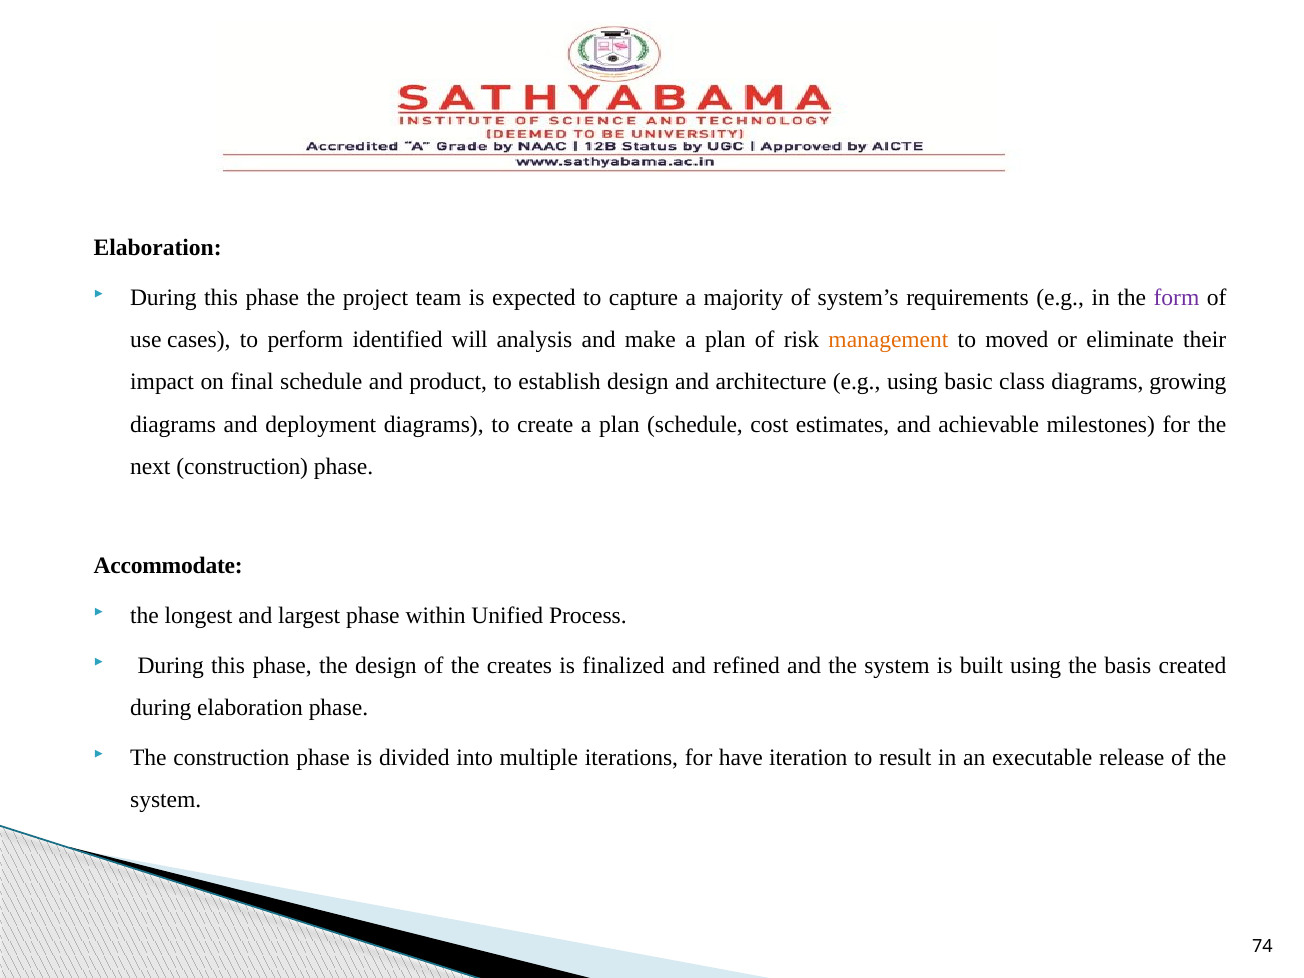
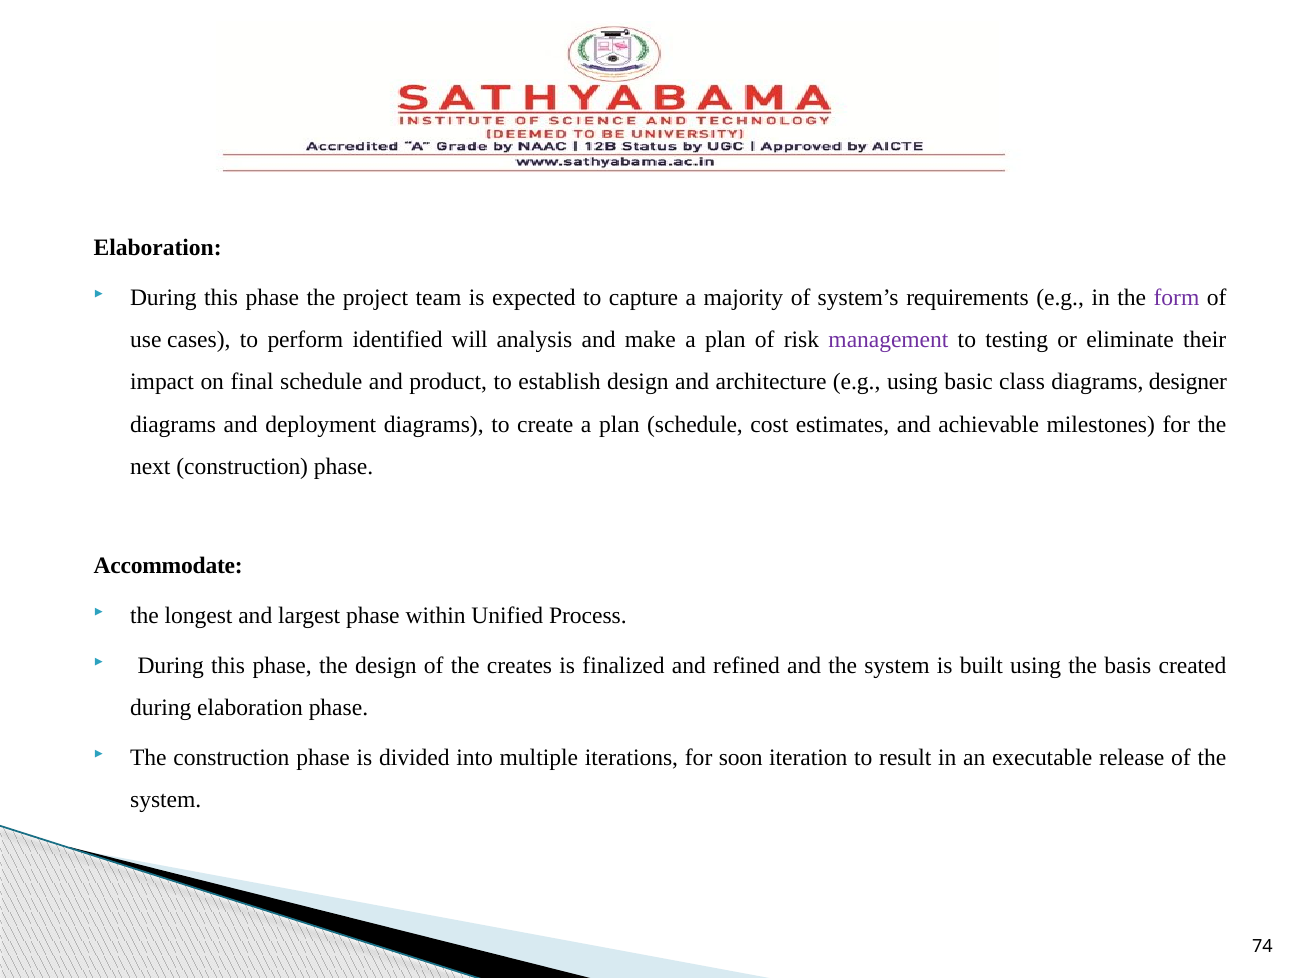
management colour: orange -> purple
moved: moved -> testing
growing: growing -> designer
have: have -> soon
